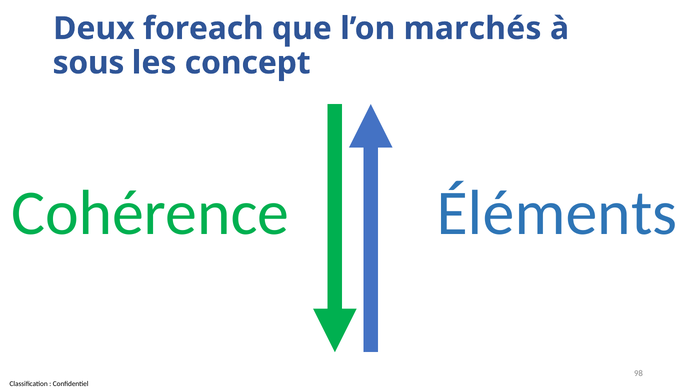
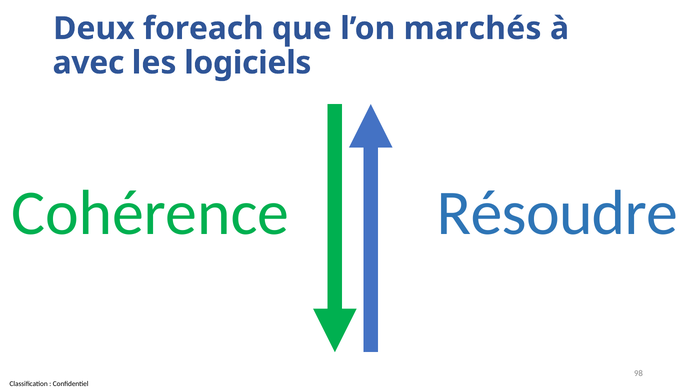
sous: sous -> avec
concept: concept -> logiciels
Éléments: Éléments -> Résoudre
